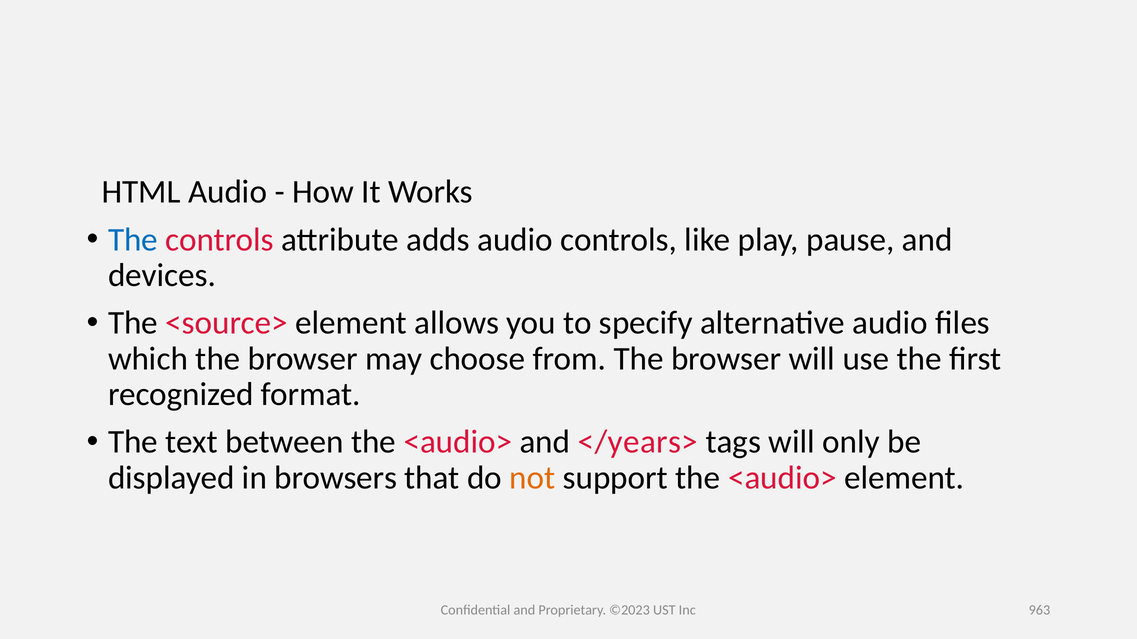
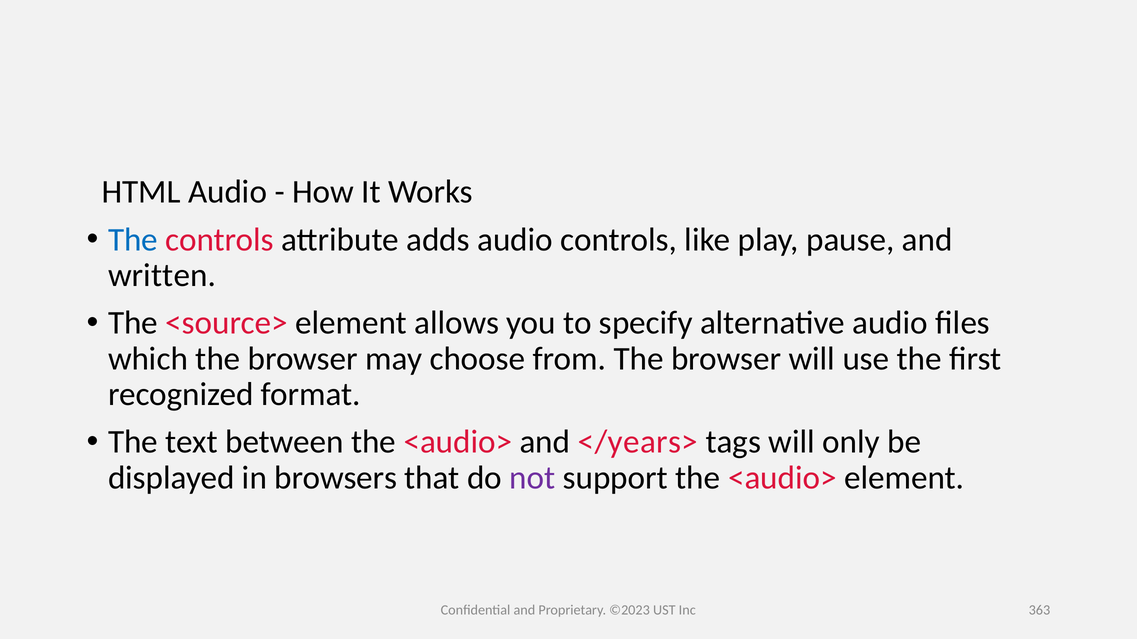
devices: devices -> written
not colour: orange -> purple
963: 963 -> 363
